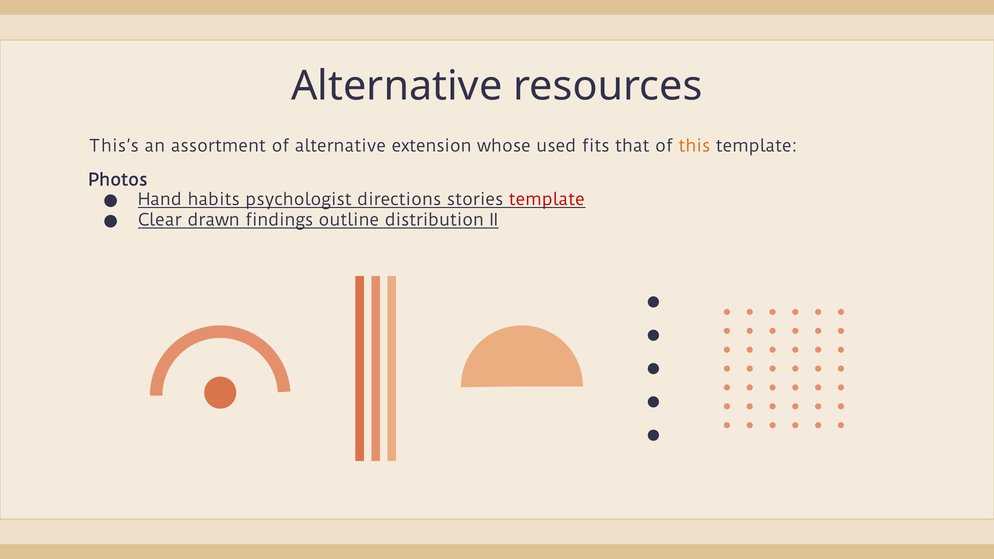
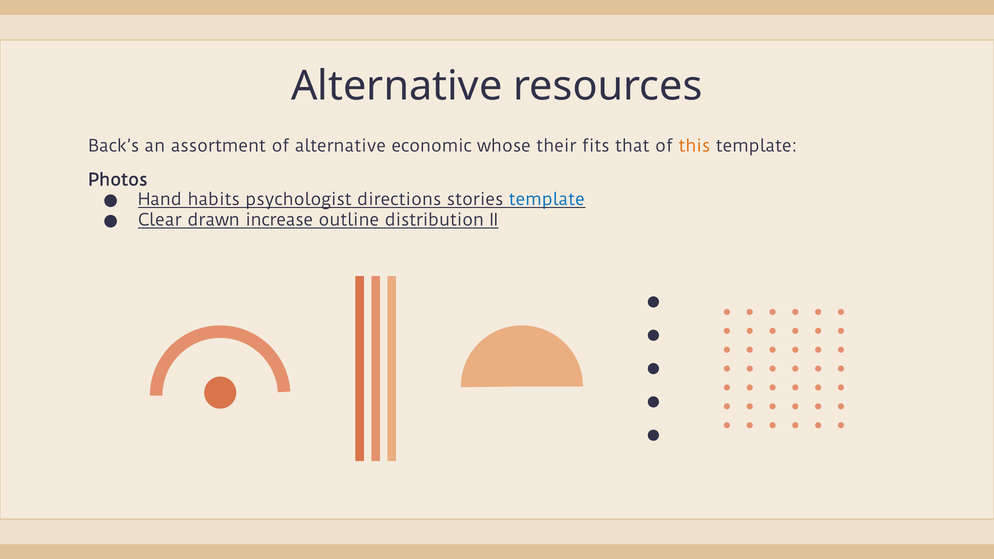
This’s: This’s -> Back’s
extension: extension -> economic
used: used -> their
template at (547, 200) colour: red -> blue
findings: findings -> increase
